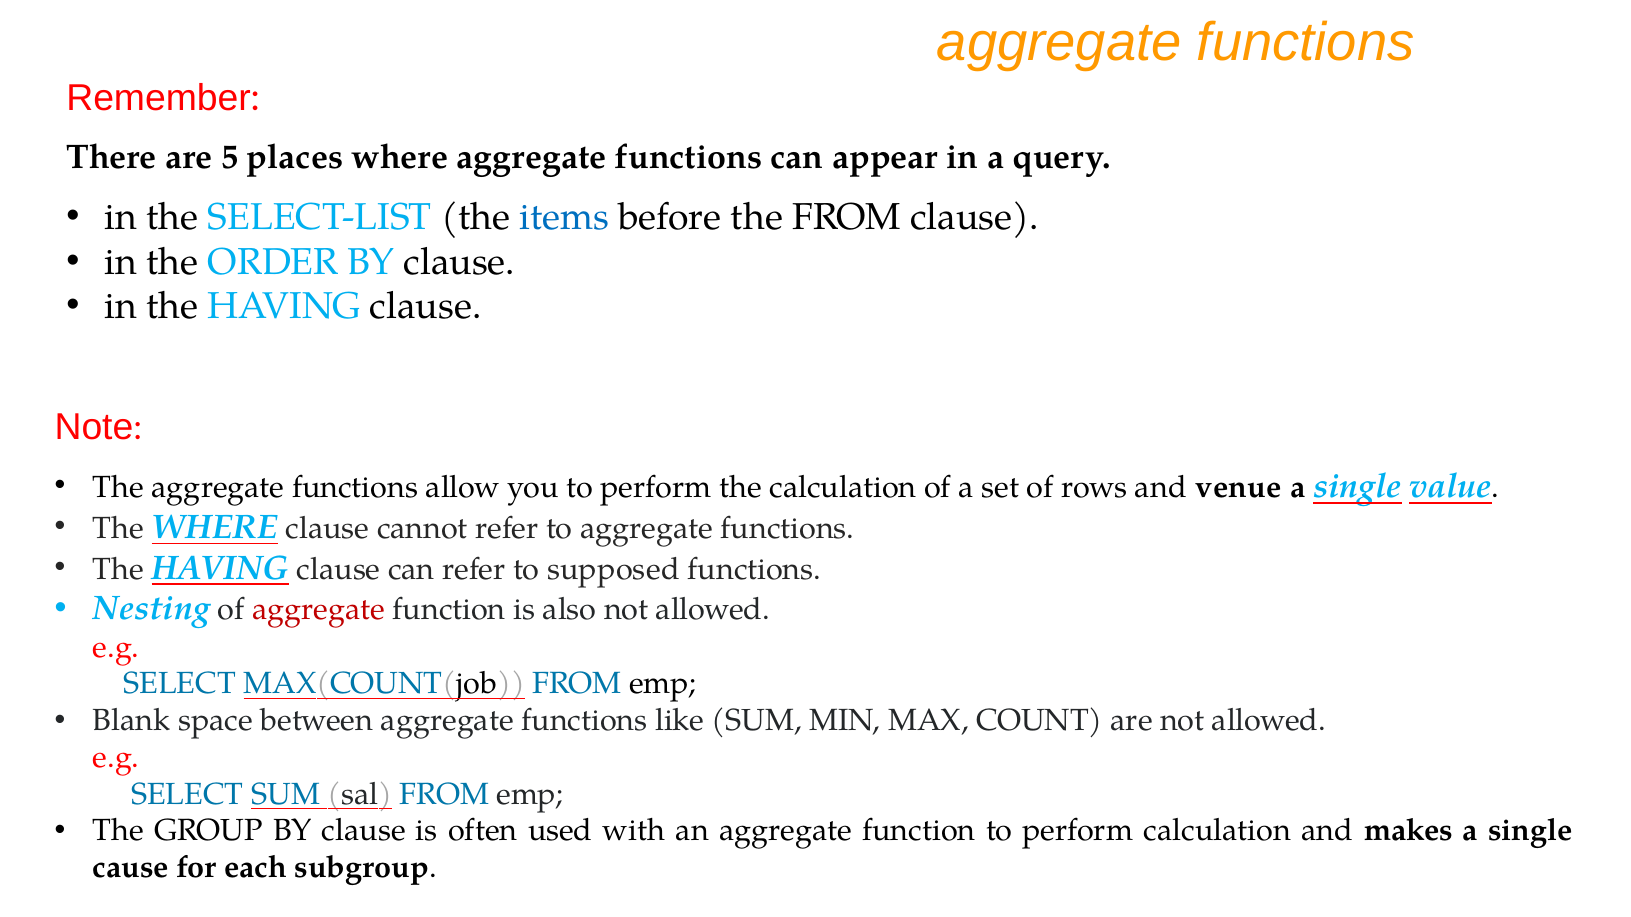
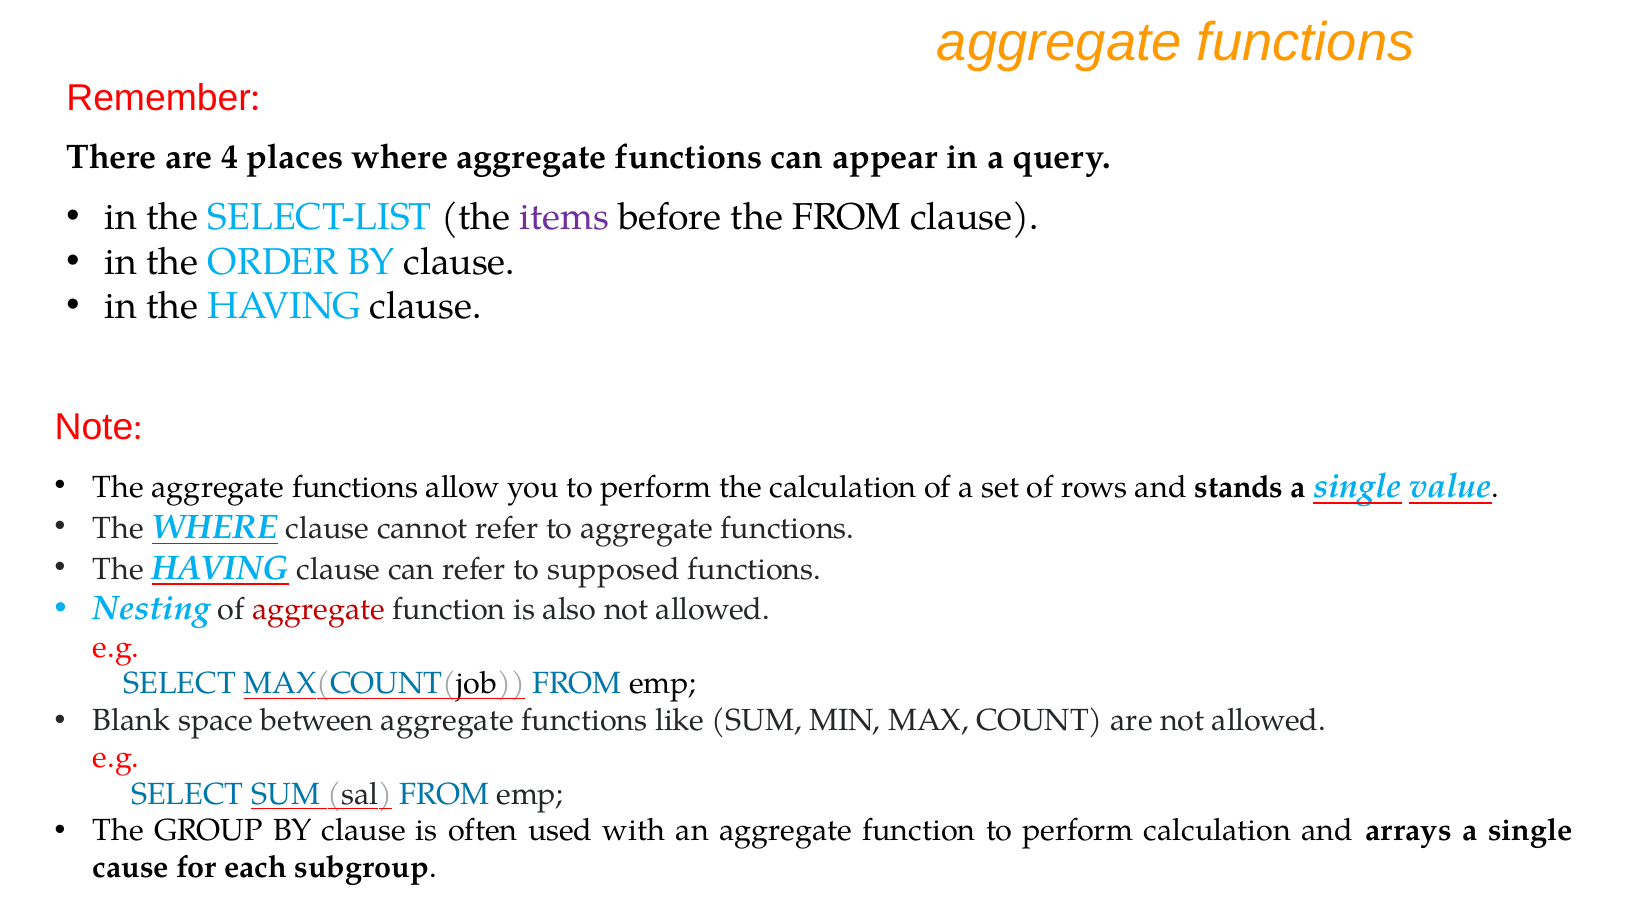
5: 5 -> 4
items colour: blue -> purple
venue: venue -> stands
makes: makes -> arrays
